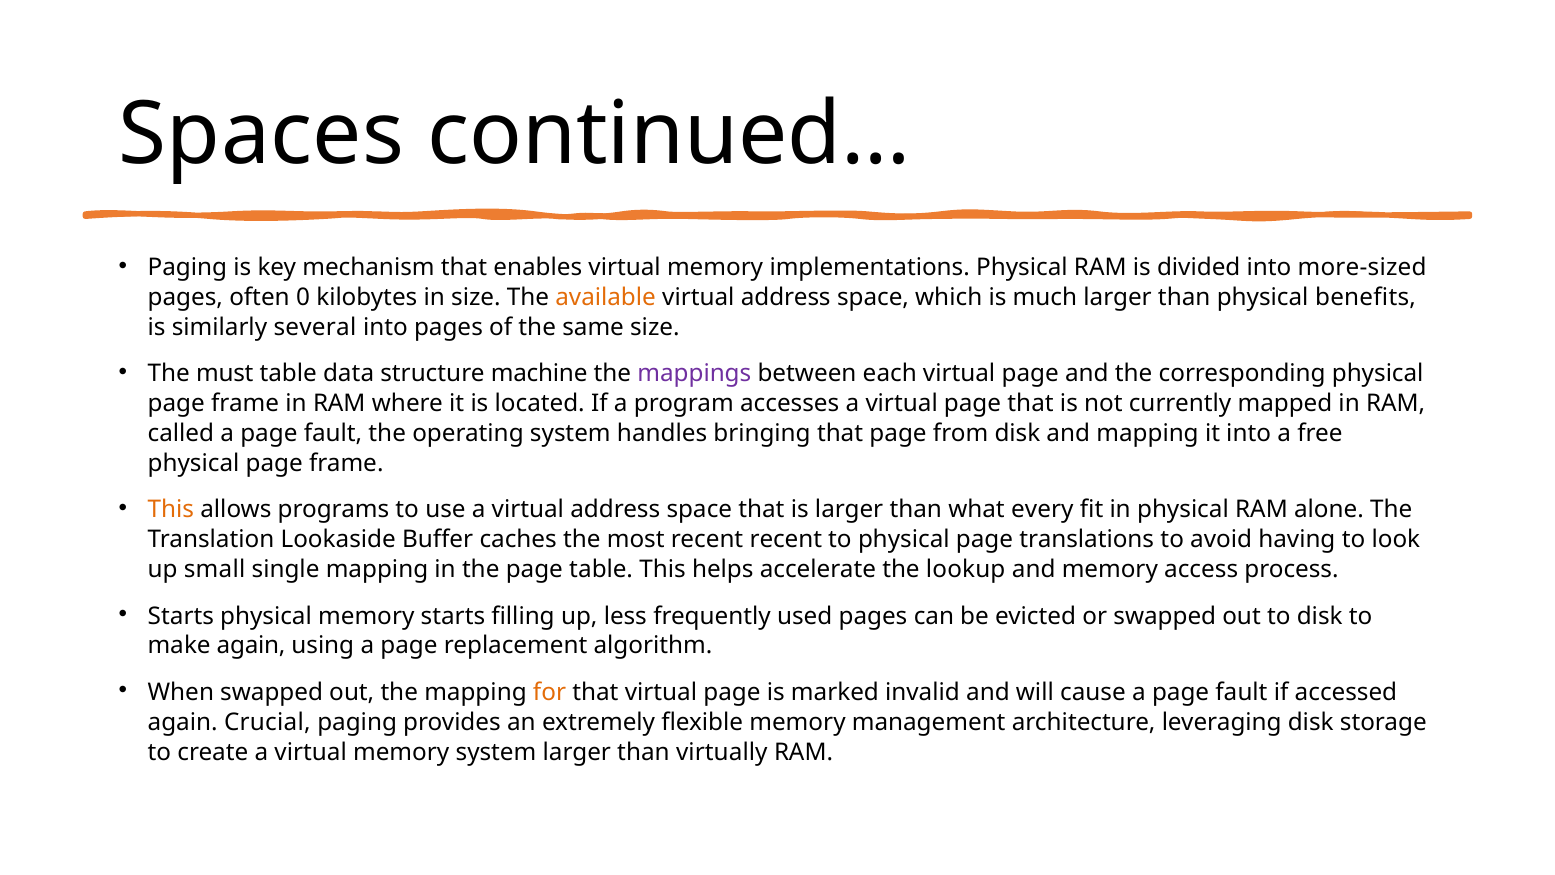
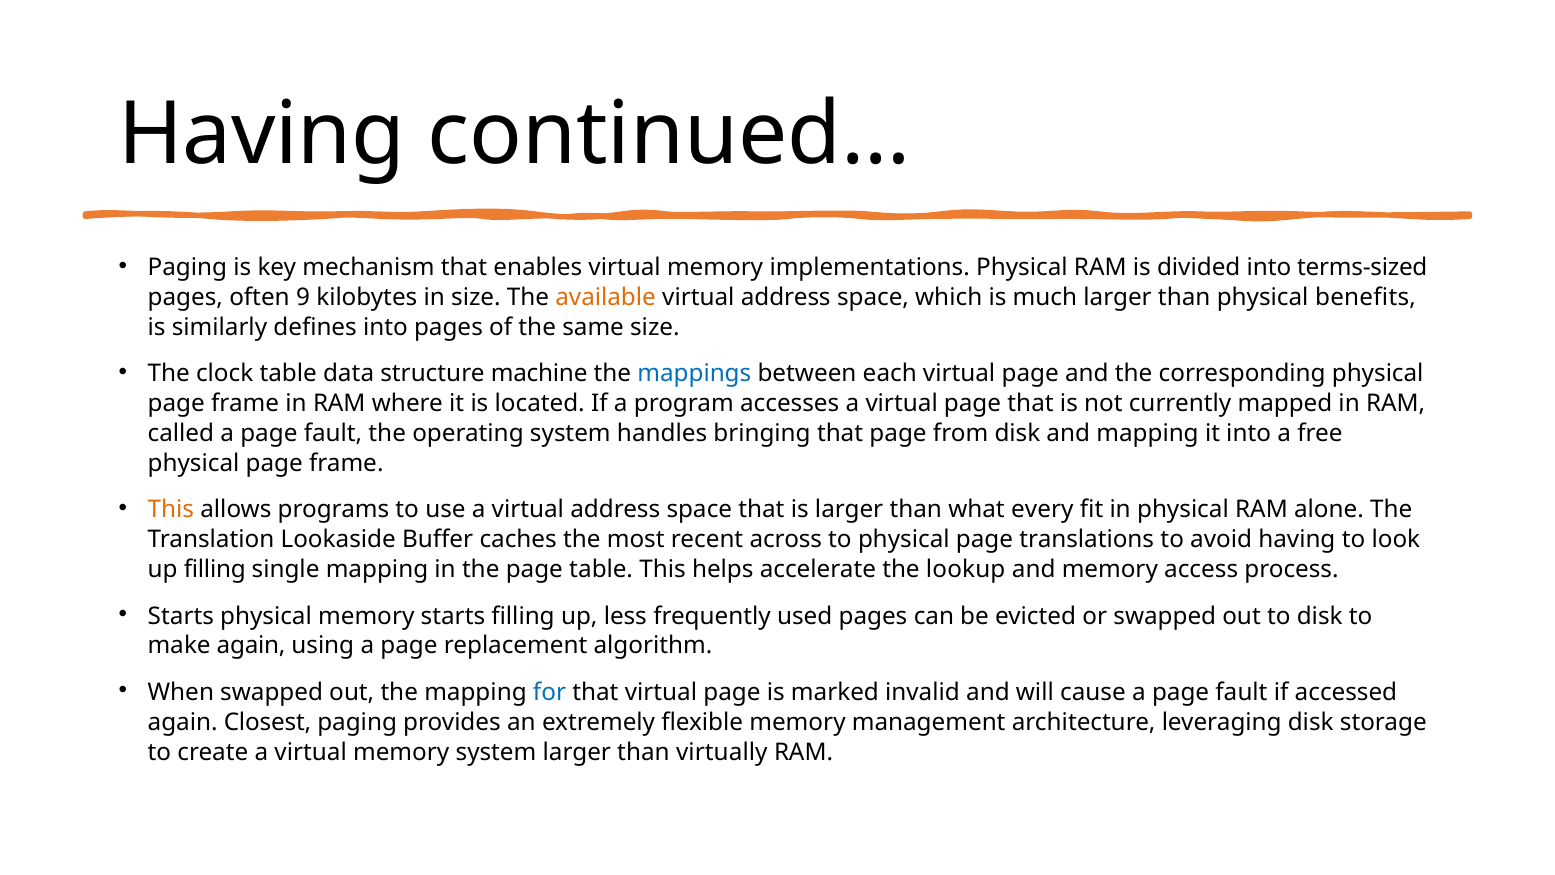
Spaces at (261, 134): Spaces -> Having
more-sized: more-sized -> terms-sized
0: 0 -> 9
several: several -> defines
must: must -> clock
mappings colour: purple -> blue
recent recent: recent -> across
up small: small -> filling
for colour: orange -> blue
Crucial: Crucial -> Closest
